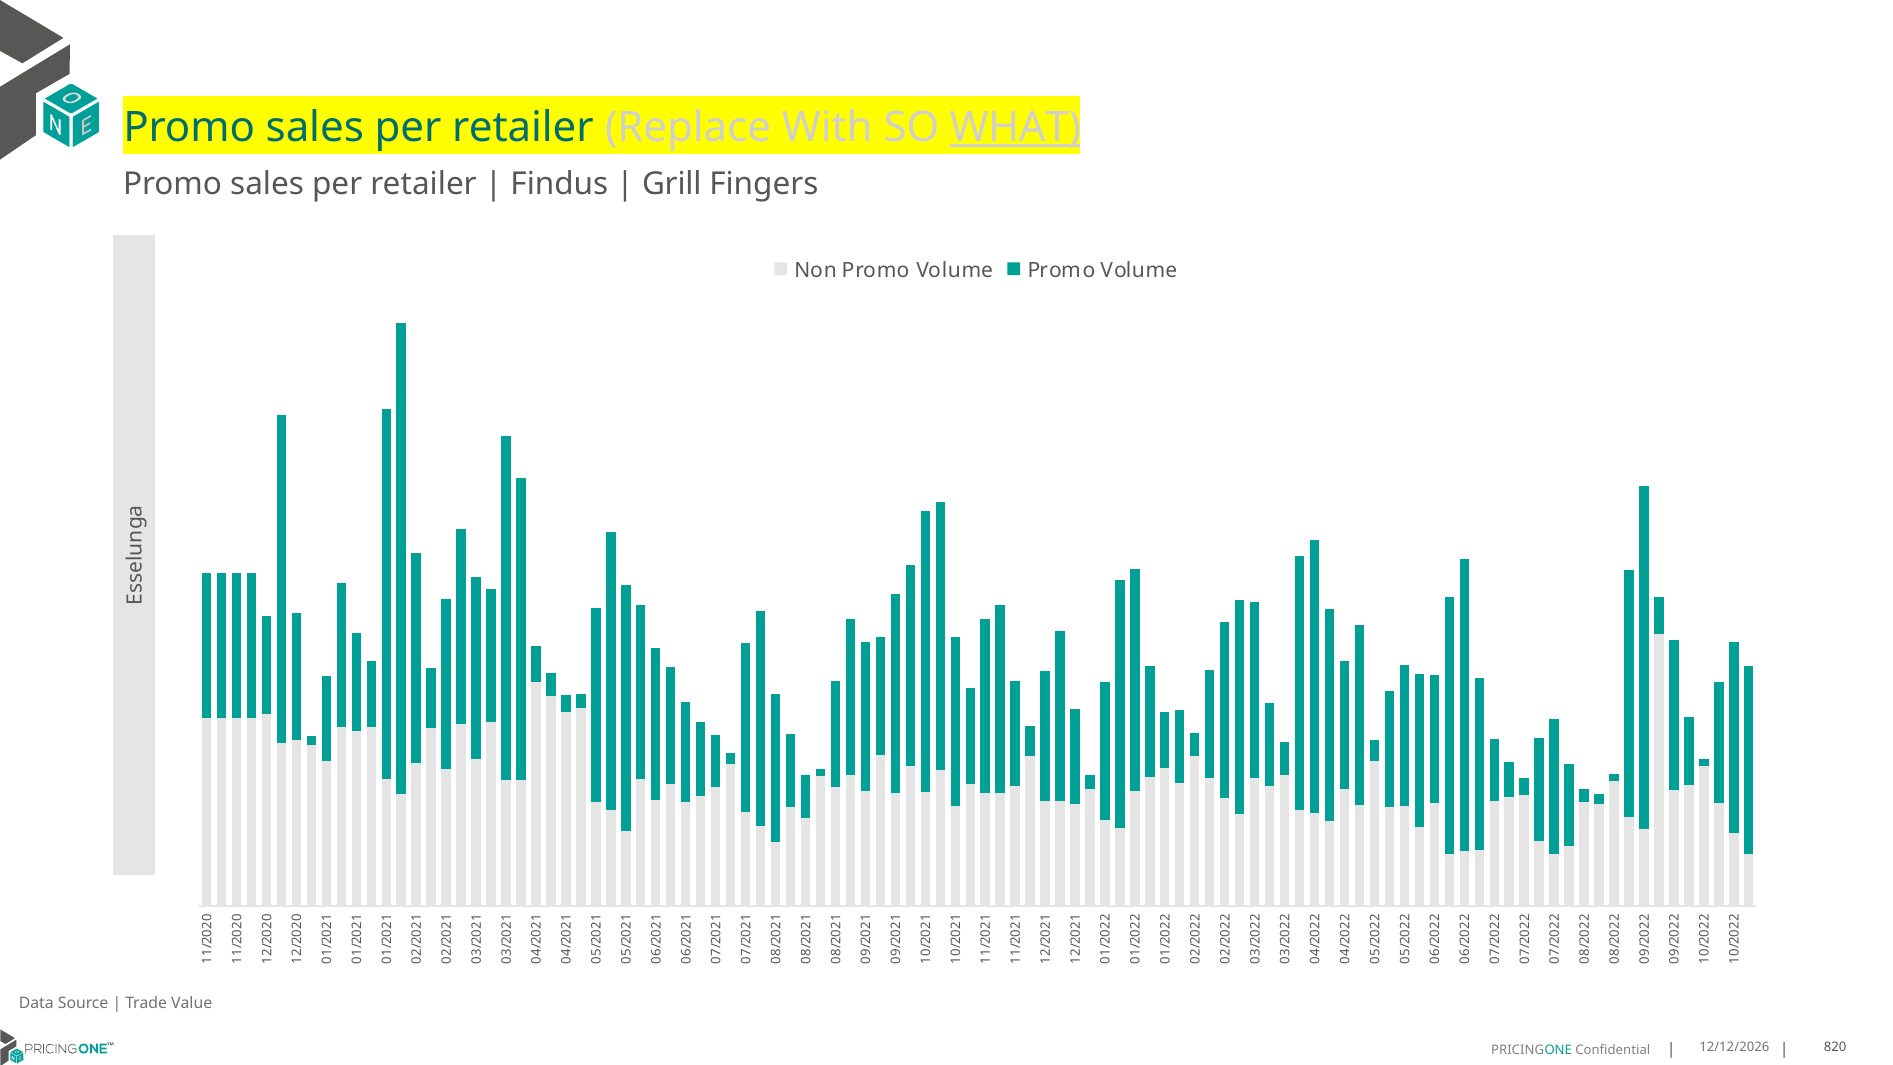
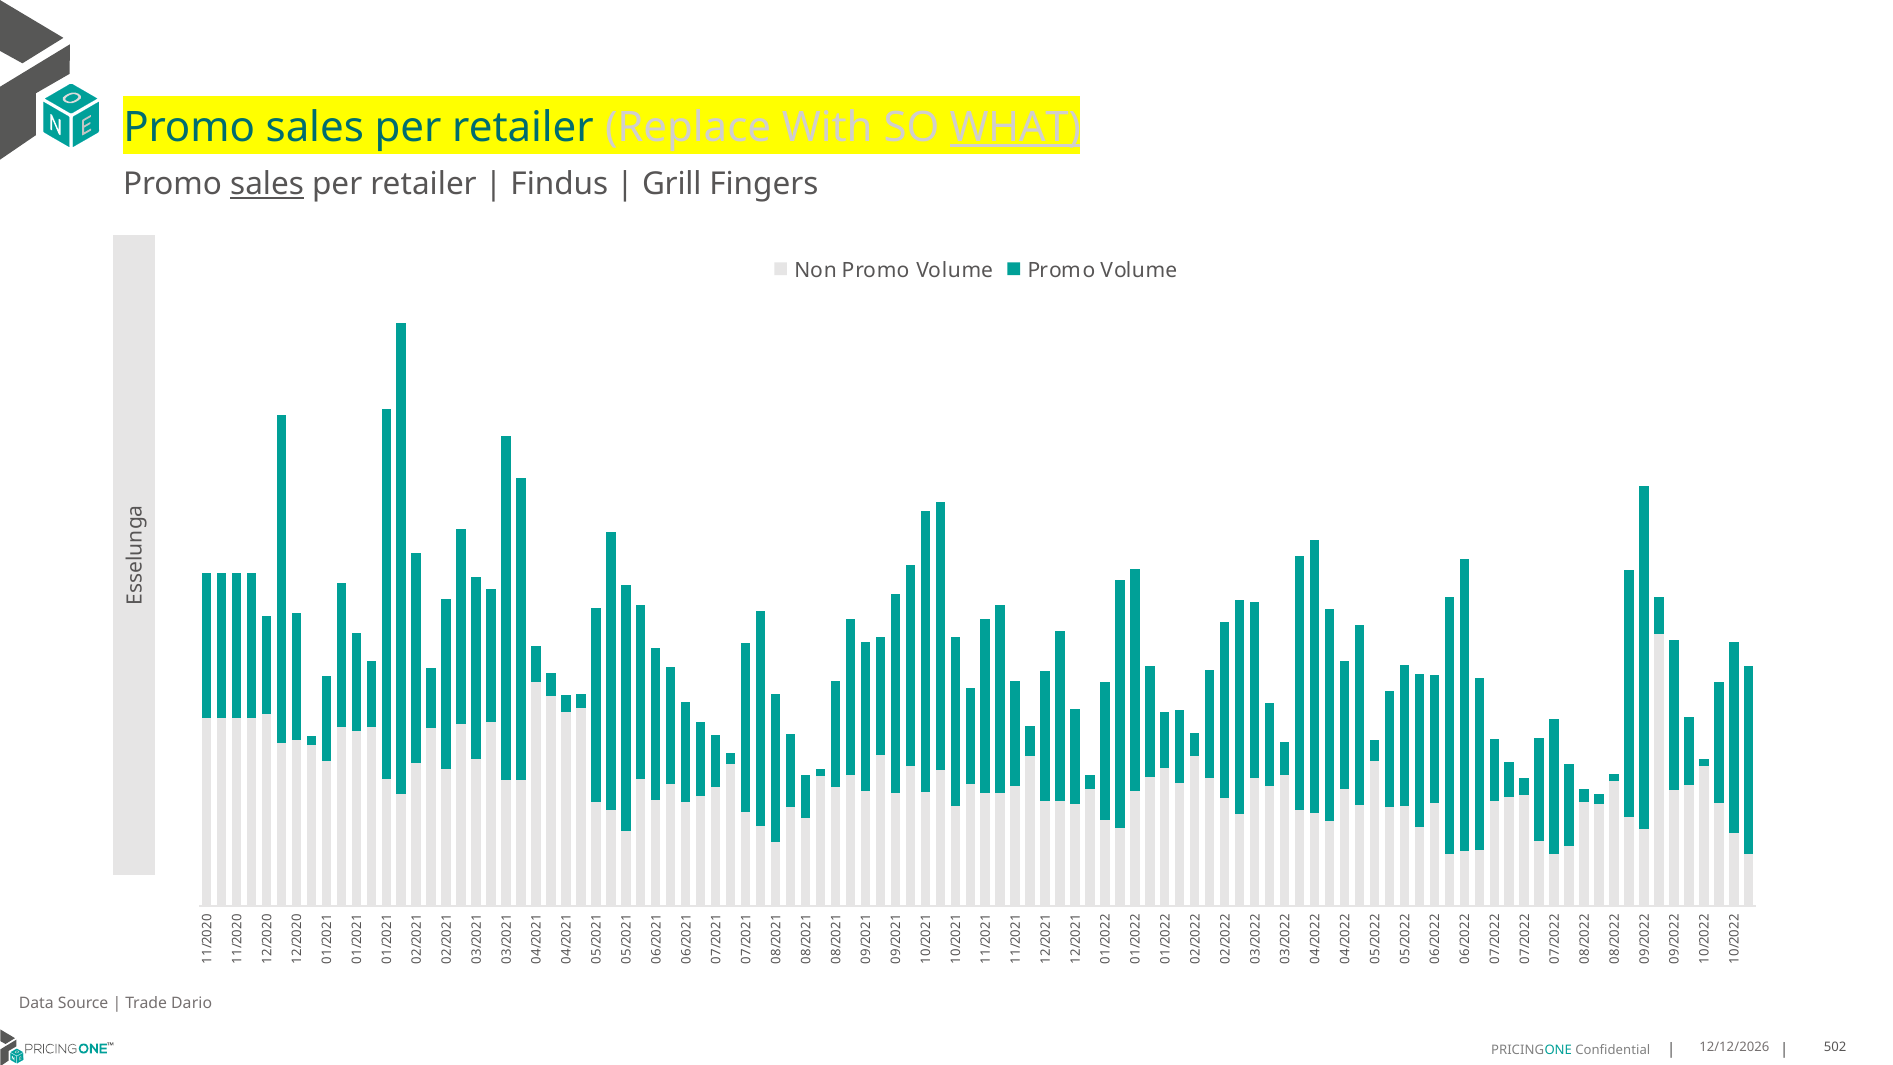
sales at (267, 185) underline: none -> present
Value: Value -> Dario
820: 820 -> 502
